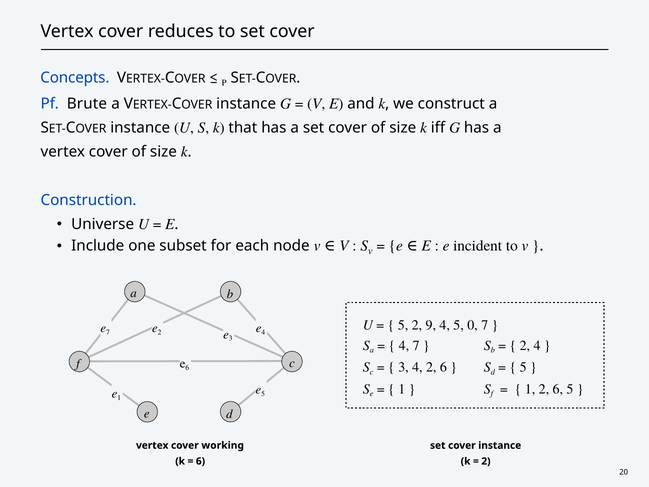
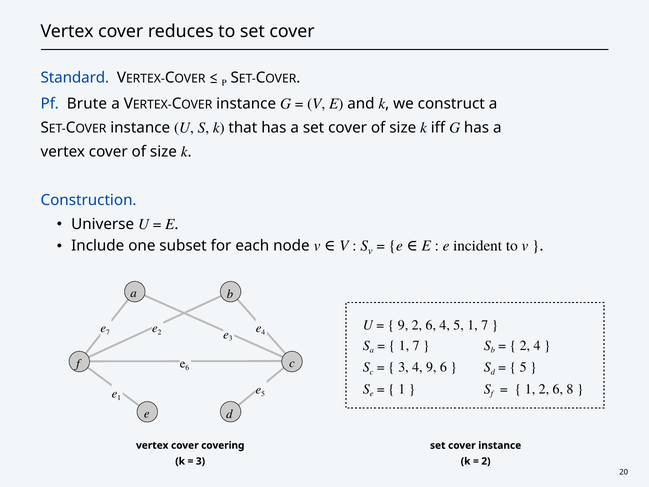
Concepts: Concepts -> Standard
5 at (403, 325): 5 -> 9
9 at (431, 325): 9 -> 6
5 0: 0 -> 1
4 at (404, 345): 4 -> 1
4 2: 2 -> 9
6 5: 5 -> 8
working: working -> covering
6 at (200, 461): 6 -> 3
